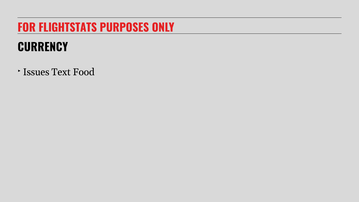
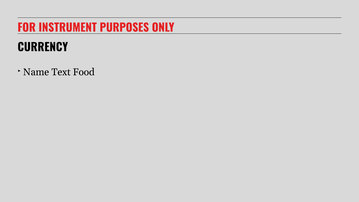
FLIGHTSTATS: FLIGHTSTATS -> INSTRUMENT
Issues: Issues -> Name
